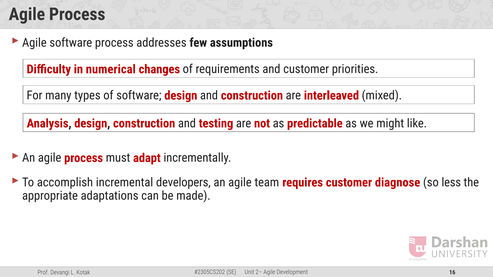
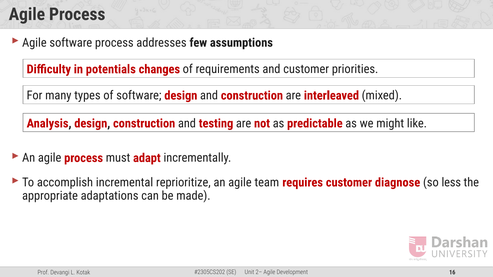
numerical: numerical -> potentials
developers: developers -> reprioritize
